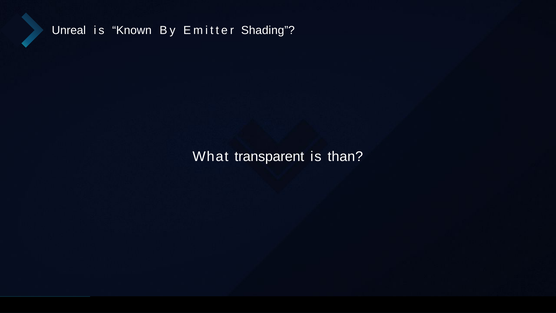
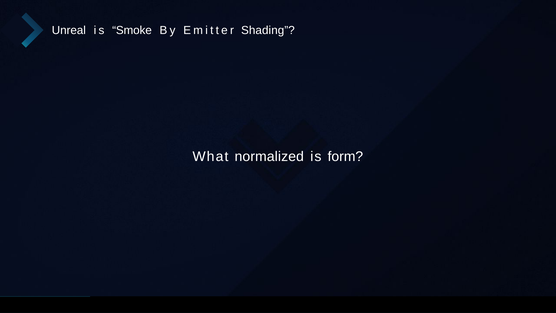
Known: Known -> Smoke
transparent: transparent -> normalized
than: than -> form
